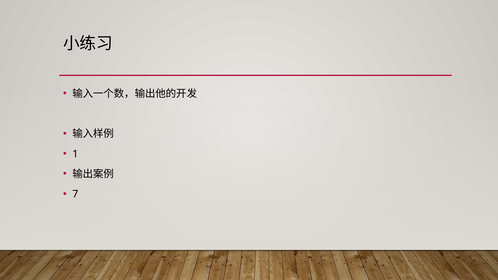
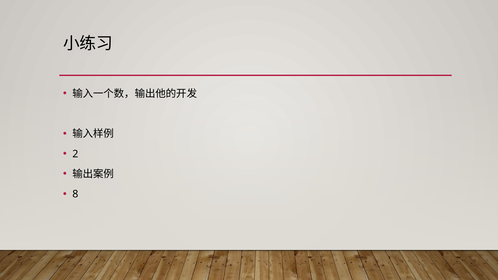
1: 1 -> 2
7: 7 -> 8
